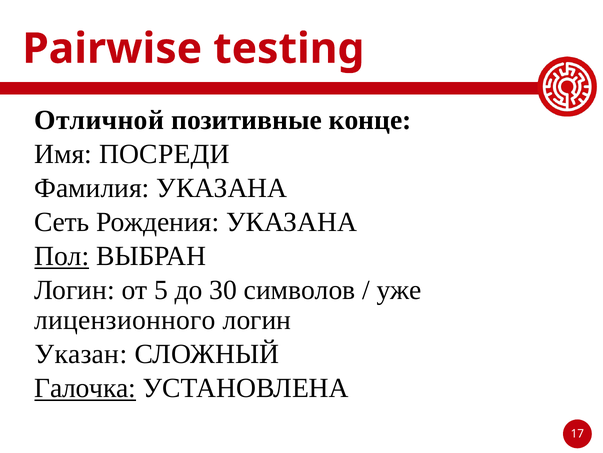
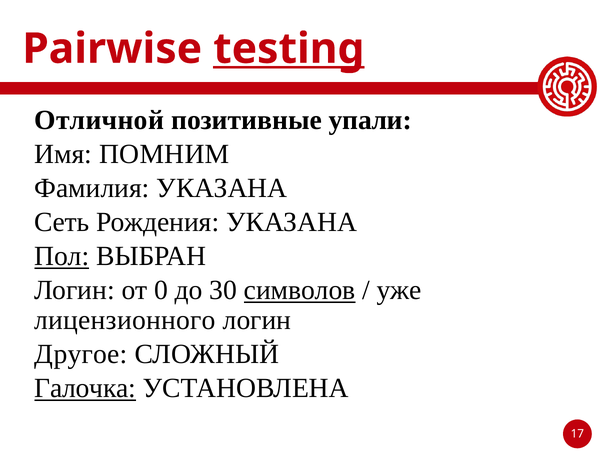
testing underline: none -> present
конце: конце -> упали
ПОСРЕДИ: ПОСРЕДИ -> ПОМНИМ
5: 5 -> 0
символов underline: none -> present
Указан: Указан -> Другое
